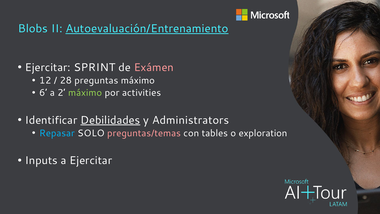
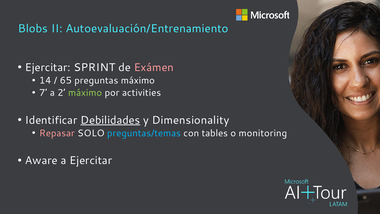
Autoevaluación/Entrenamiento underline: present -> none
12: 12 -> 14
28: 28 -> 65
6: 6 -> 7
Administrators: Administrators -> Dimensionality
Repasar colour: light blue -> pink
preguntas/temas colour: pink -> light blue
exploration: exploration -> monitoring
Inputs: Inputs -> Aware
